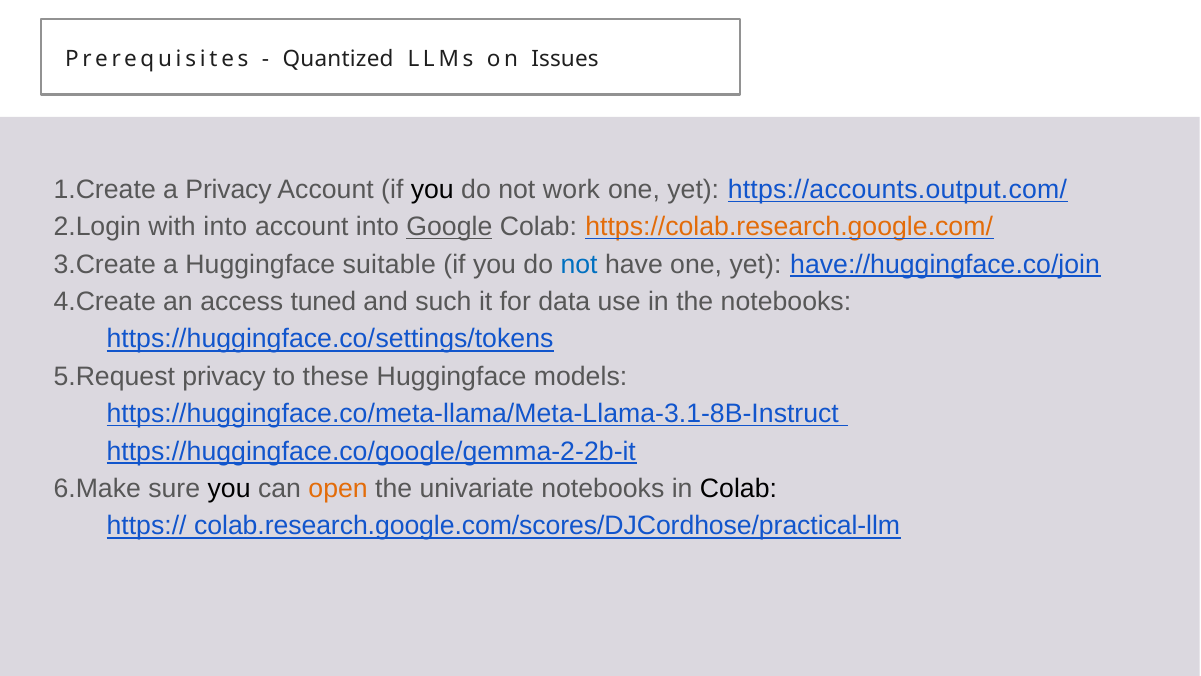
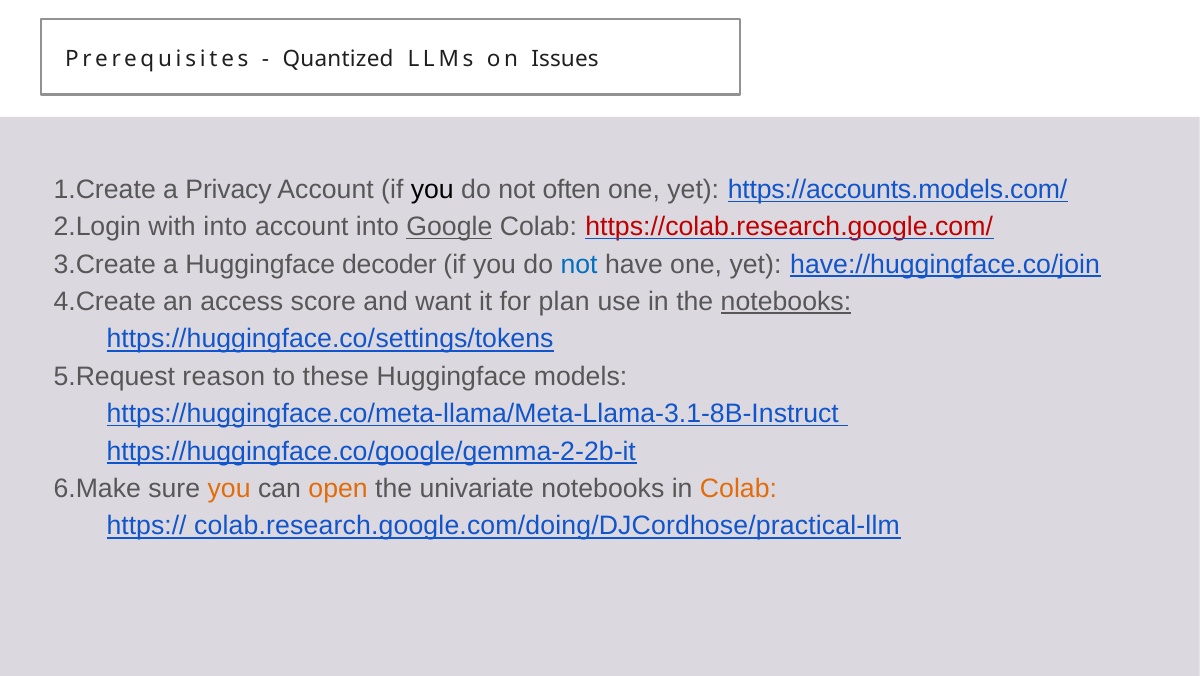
work: work -> often
https://accounts.output.com/: https://accounts.output.com/ -> https://accounts.models.com/
https://colab.research.google.com/ colour: orange -> red
suitable: suitable -> decoder
tuned: tuned -> score
such: such -> want
data: data -> plan
notebooks at (786, 302) underline: none -> present
privacy at (224, 376): privacy -> reason
you at (229, 488) colour: black -> orange
Colab at (738, 488) colour: black -> orange
colab.research.google.com/scores/DJCordhose/practical-llm: colab.research.google.com/scores/DJCordhose/practical-llm -> colab.research.google.com/doing/DJCordhose/practical-llm
